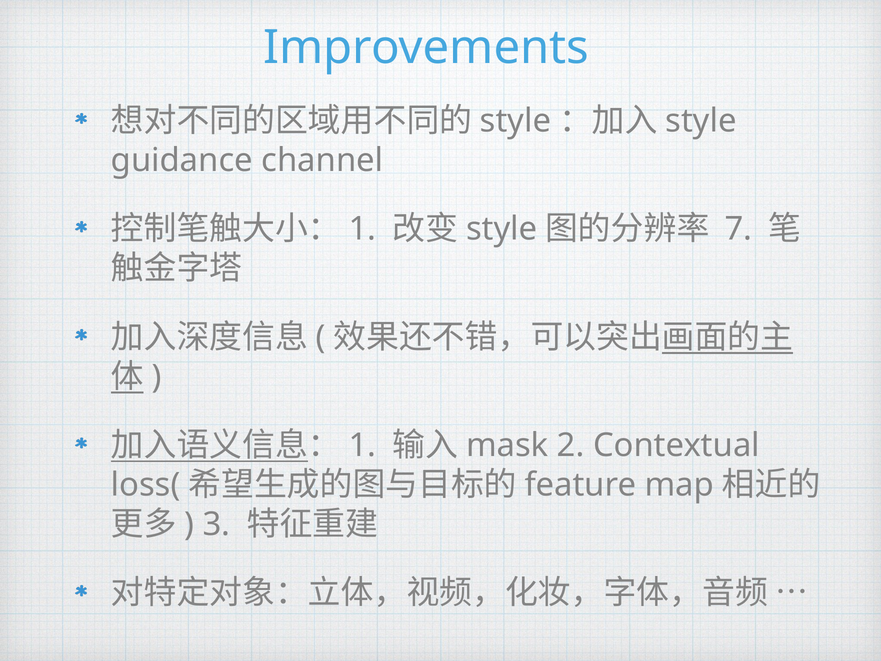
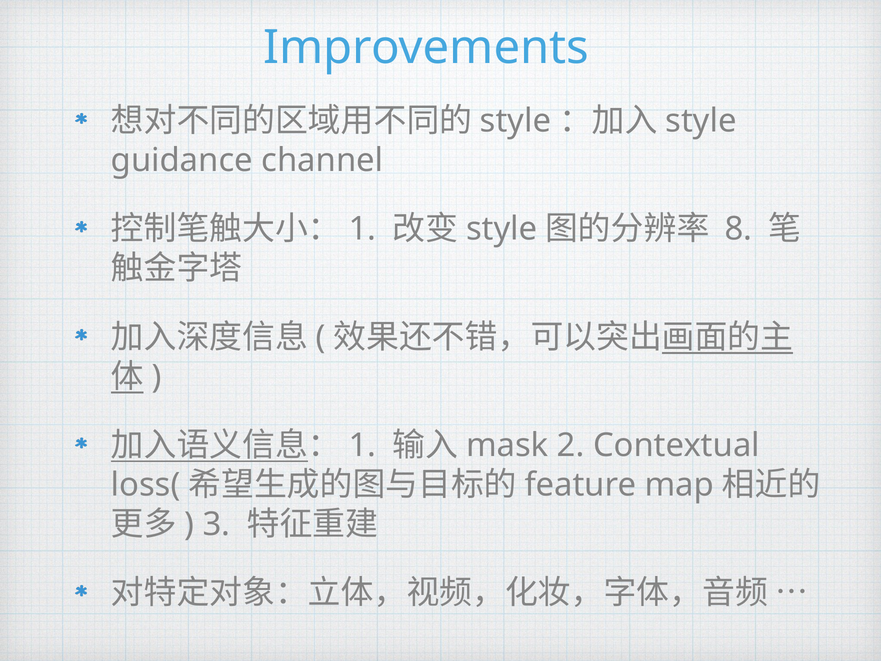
7: 7 -> 8
